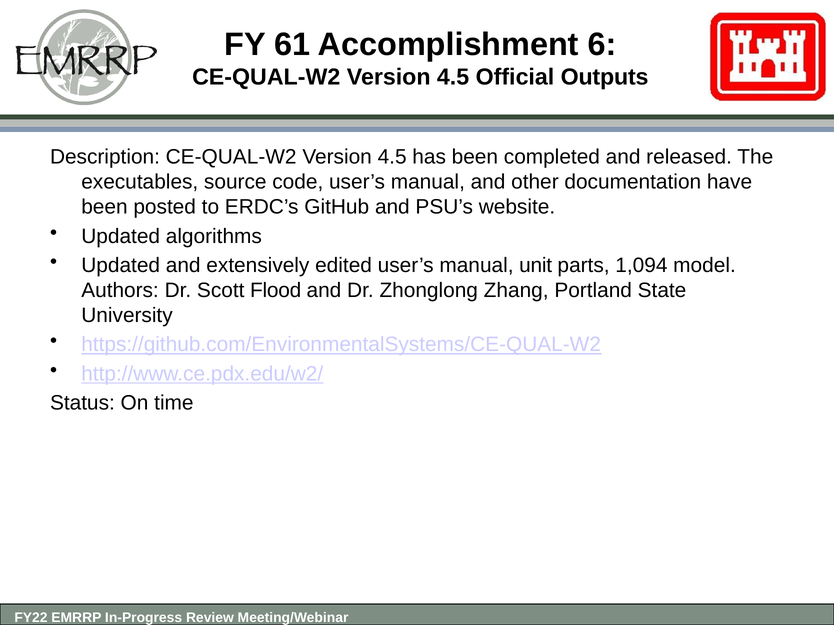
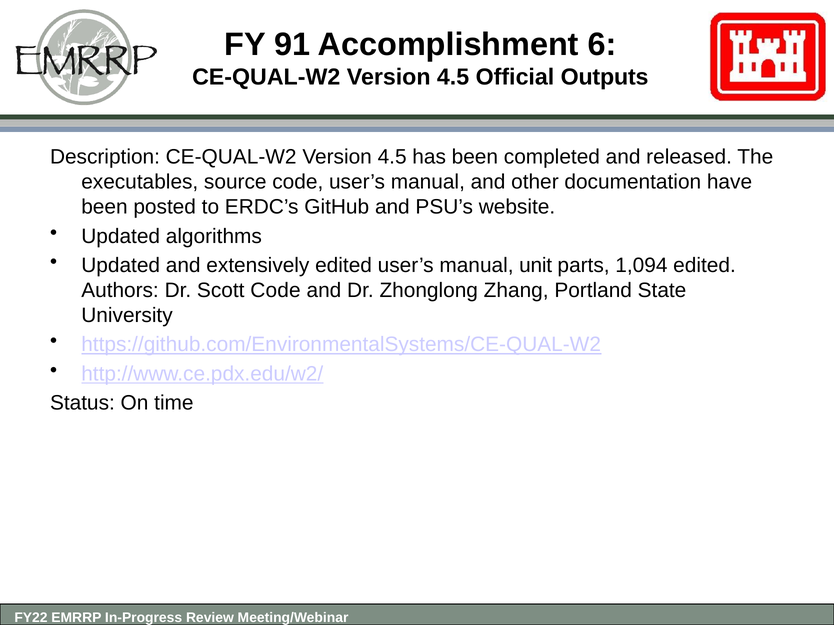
61: 61 -> 91
1,094 model: model -> edited
Scott Flood: Flood -> Code
